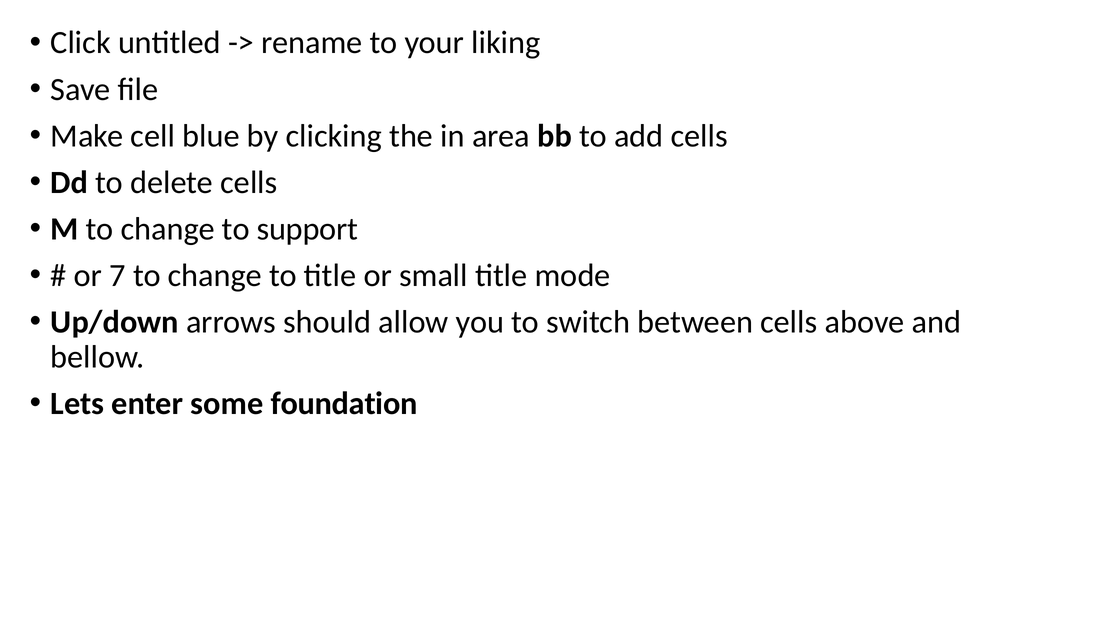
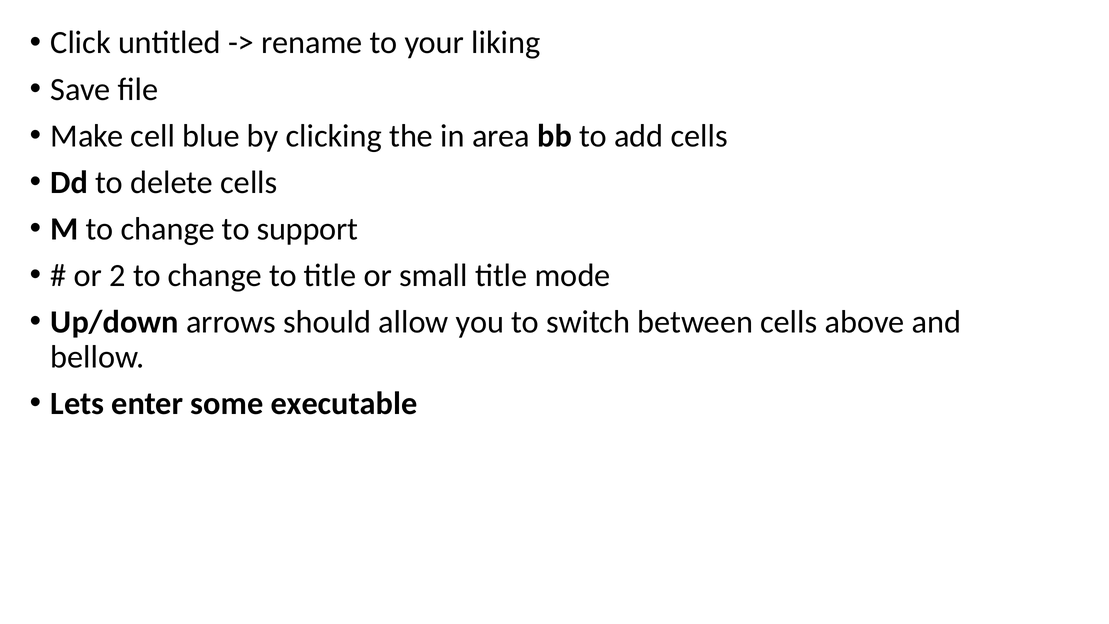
7: 7 -> 2
foundation: foundation -> executable
